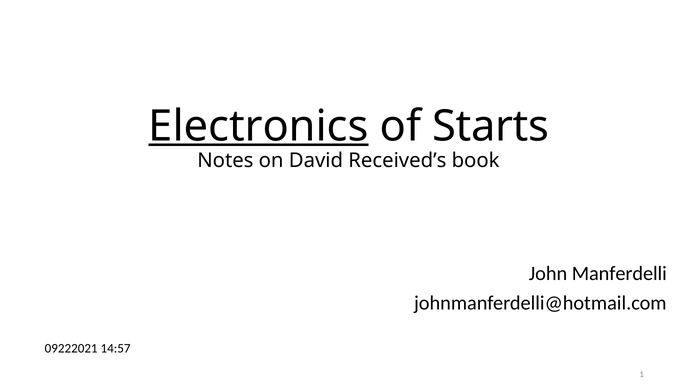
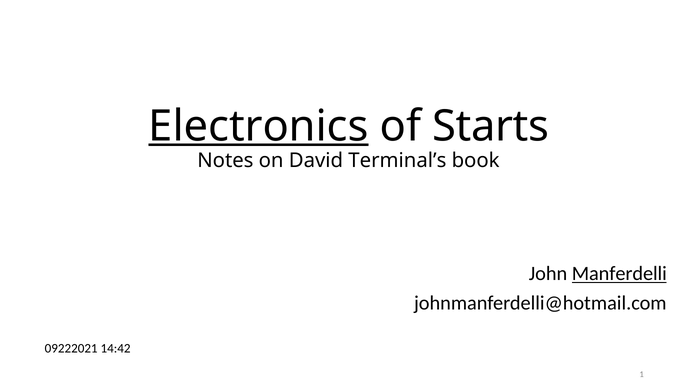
Received’s: Received’s -> Terminal’s
Manferdelli underline: none -> present
14:57: 14:57 -> 14:42
